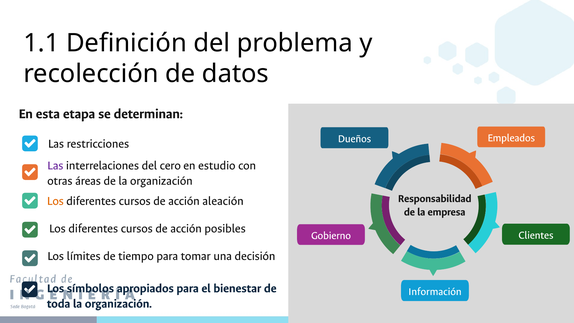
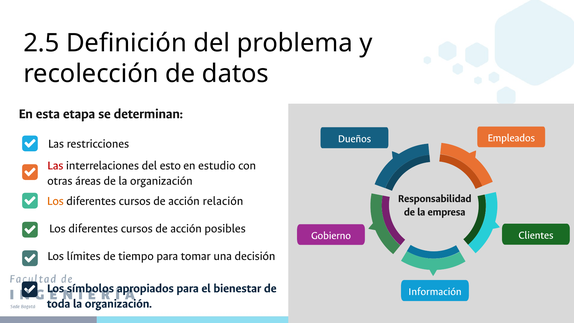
1.1: 1.1 -> 2.5
Las at (55, 165) colour: purple -> red
cero: cero -> esto
aleación: aleación -> relación
